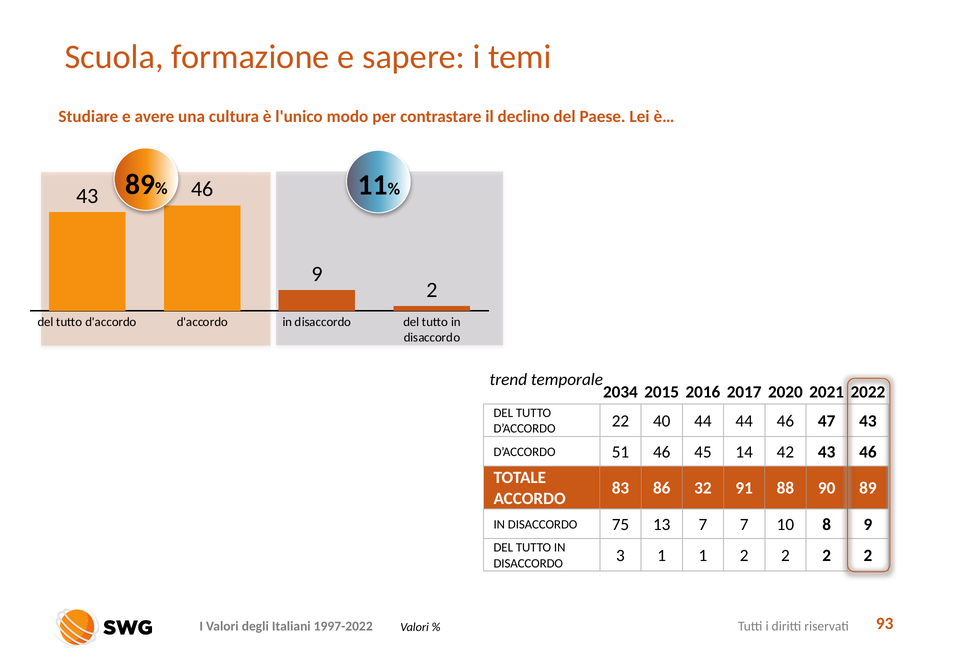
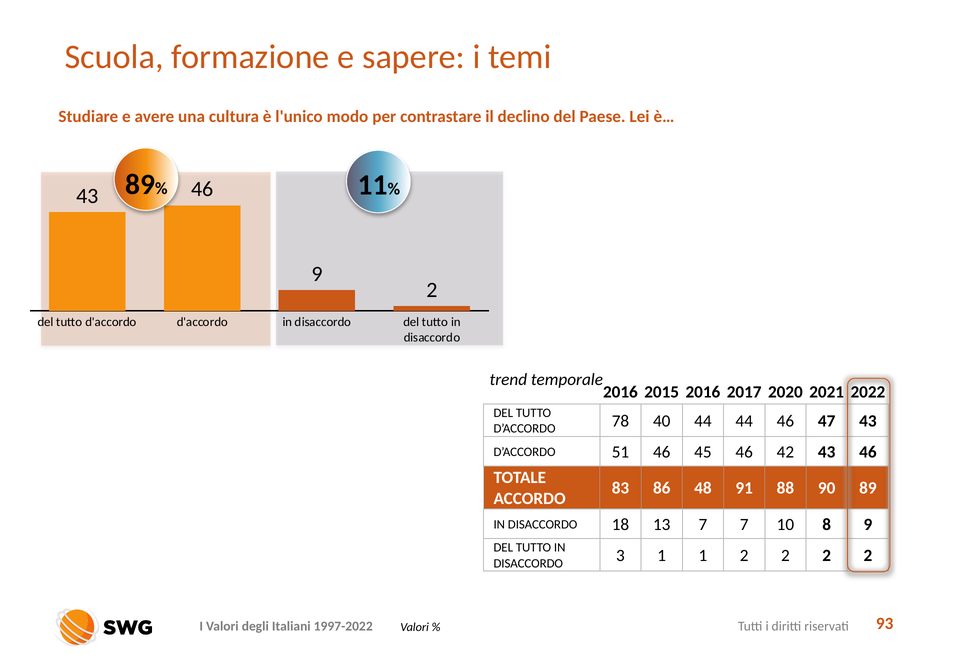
2034 at (620, 393): 2034 -> 2016
22: 22 -> 78
45 14: 14 -> 46
32: 32 -> 48
75: 75 -> 18
